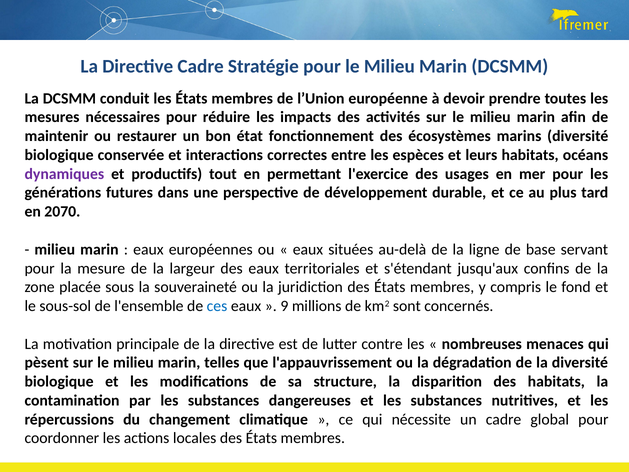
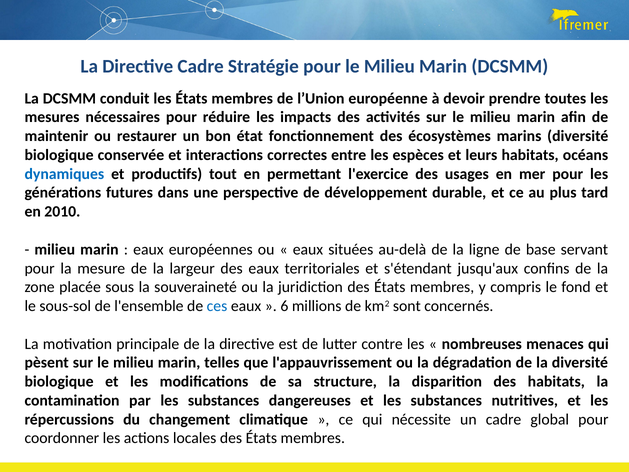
dynamiques colour: purple -> blue
2070: 2070 -> 2010
9: 9 -> 6
